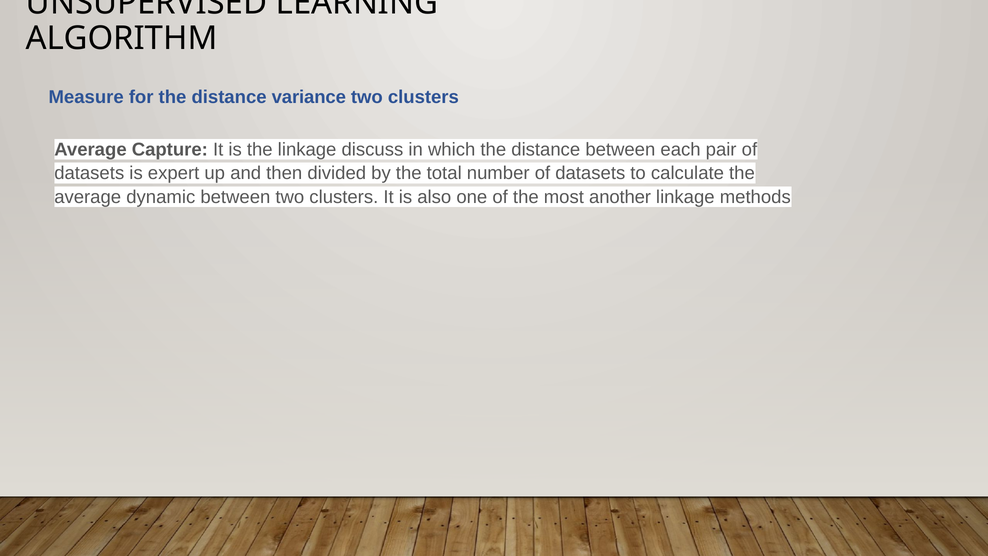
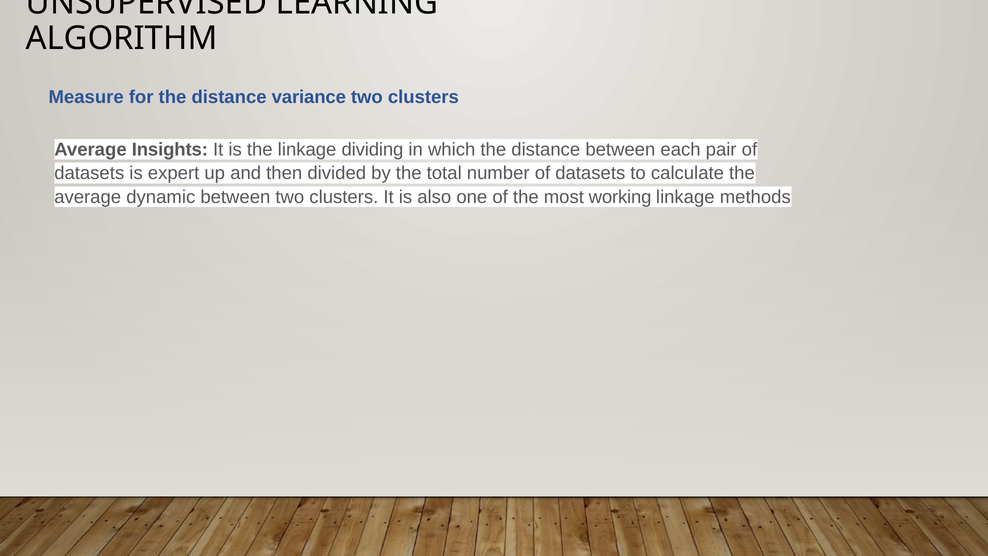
Capture: Capture -> Insights
discuss: discuss -> dividing
another: another -> working
